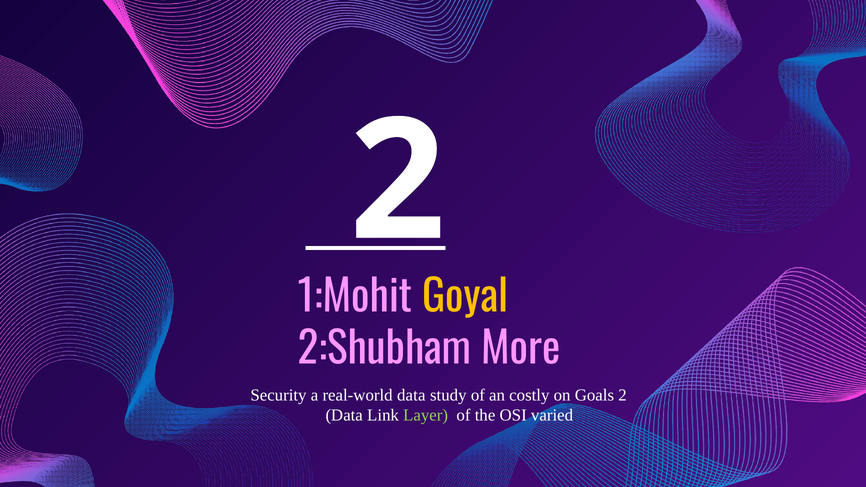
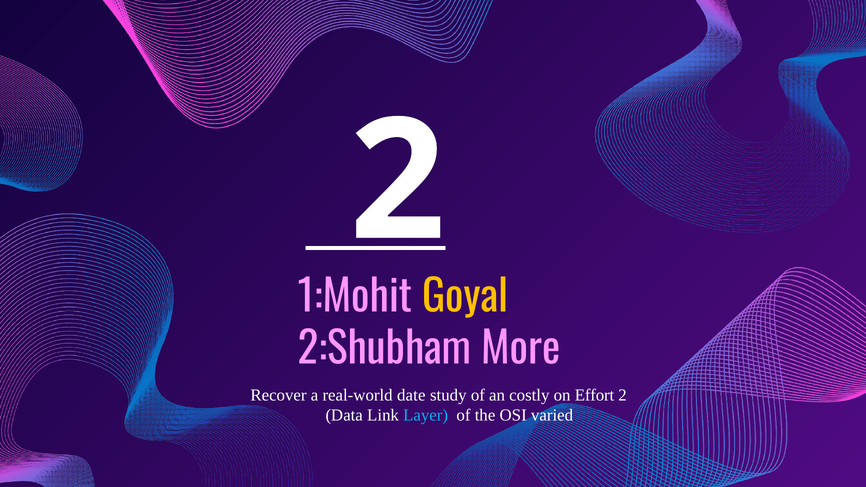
Security: Security -> Recover
real-world data: data -> date
Goals: Goals -> Effort
Layer colour: light green -> light blue
